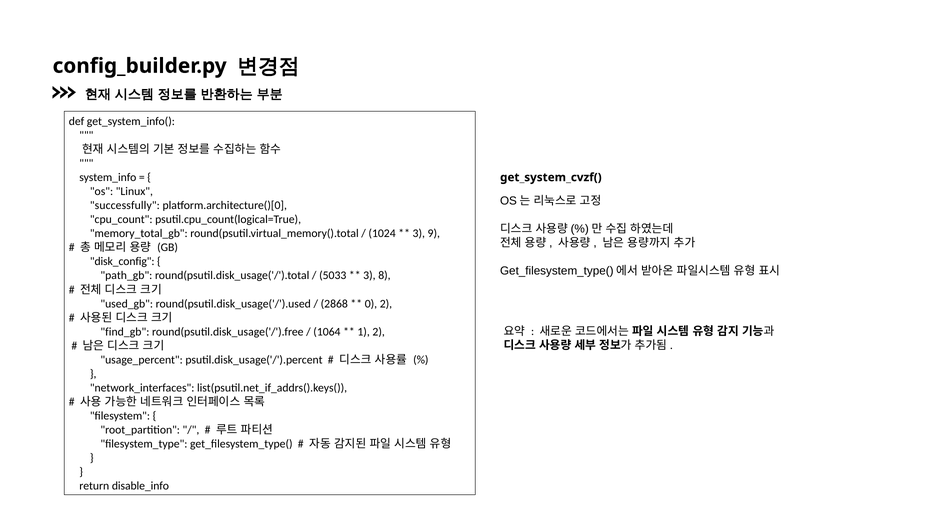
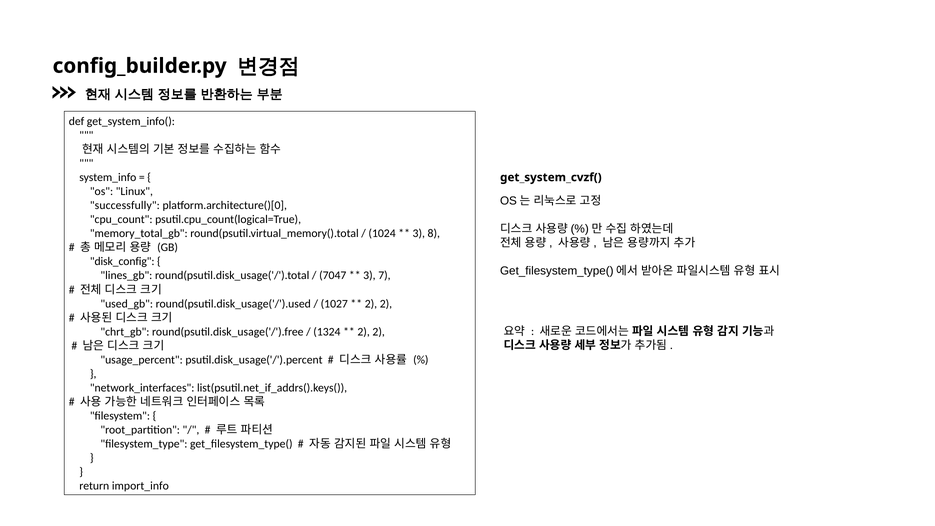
9: 9 -> 8
path_gb: path_gb -> lines_gb
5033: 5033 -> 7047
8: 8 -> 7
2868: 2868 -> 1027
0 at (371, 304): 0 -> 2
find_gb: find_gb -> chrt_gb
1064: 1064 -> 1324
1 at (364, 332): 1 -> 2
disable_info: disable_info -> import_info
